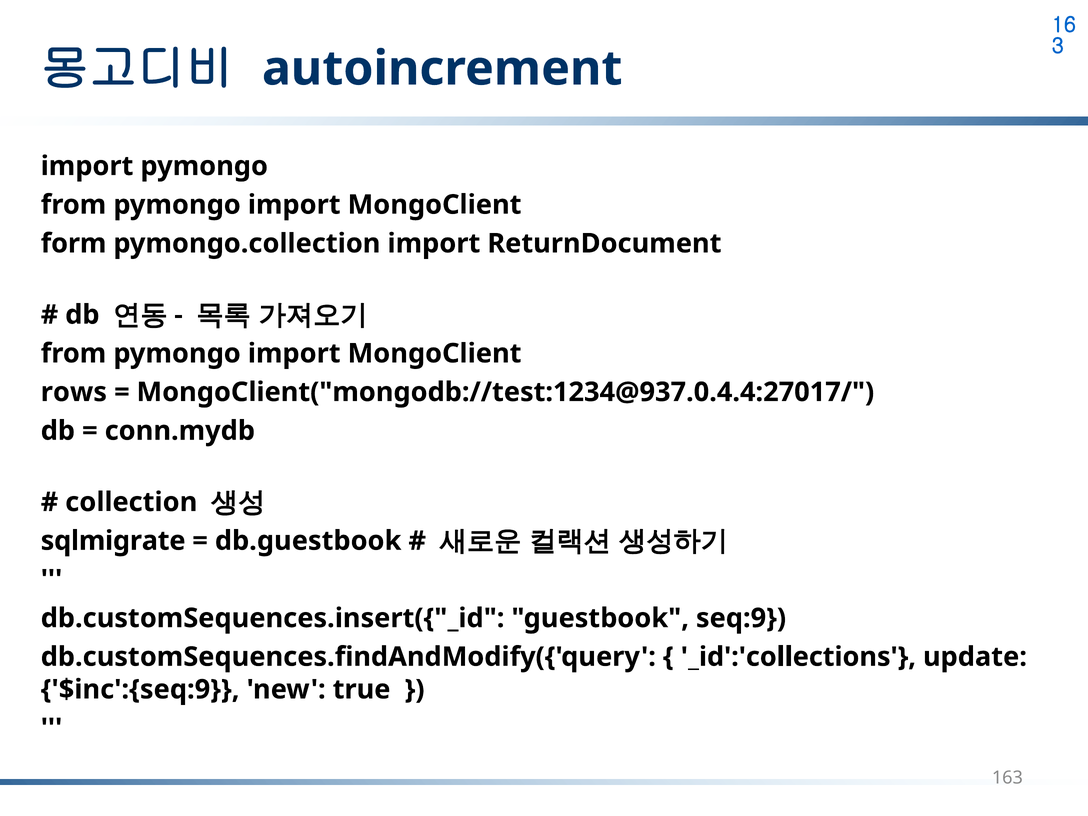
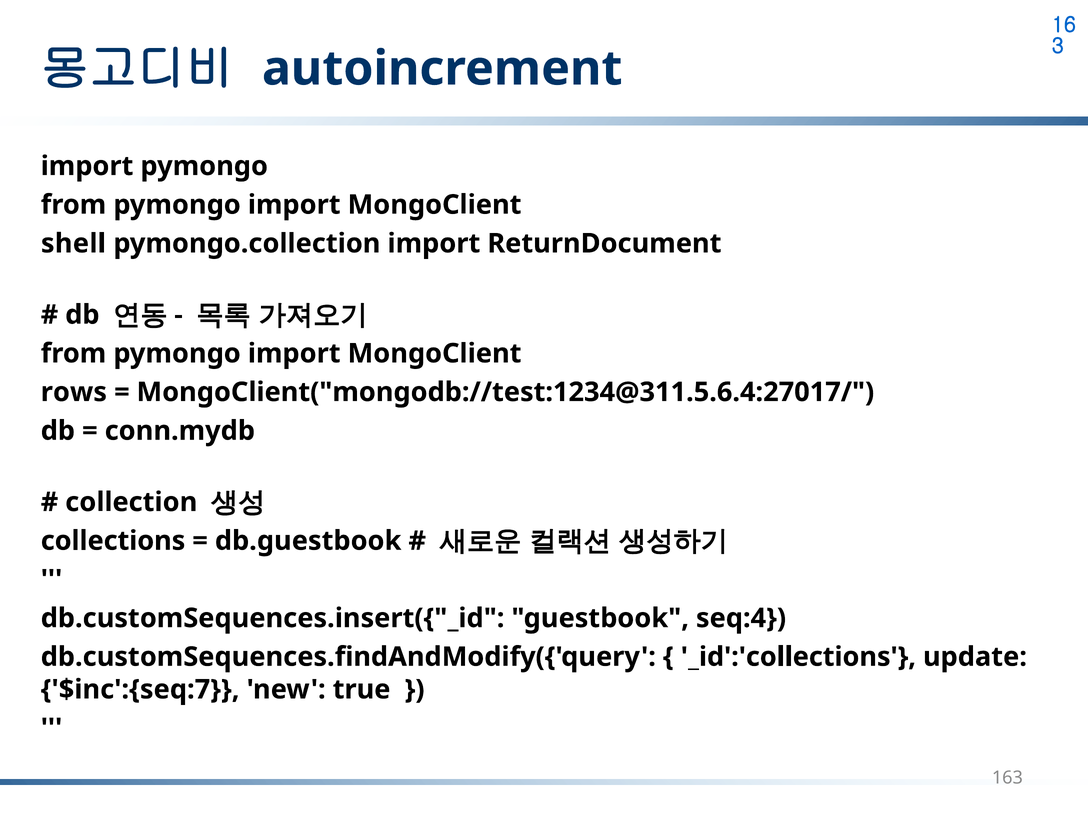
form: form -> shell
MongoClient("mongodb://test:1234@937.0.4.4:27017/: MongoClient("mongodb://test:1234@937.0.4.4:27017/ -> MongoClient("mongodb://test:1234@311.5.6.4:27017/
sqlmigrate: sqlmigrate -> collections
seq:9: seq:9 -> seq:4
$inc':{seq:9: $inc':{seq:9 -> $inc':{seq:7
